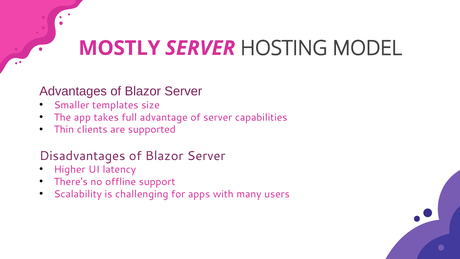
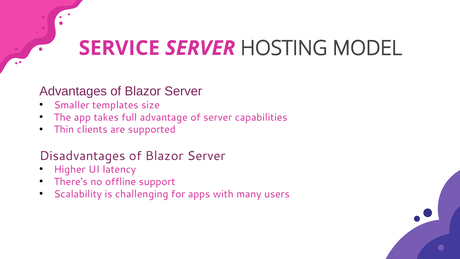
MOSTLY: MOSTLY -> SERVICE
